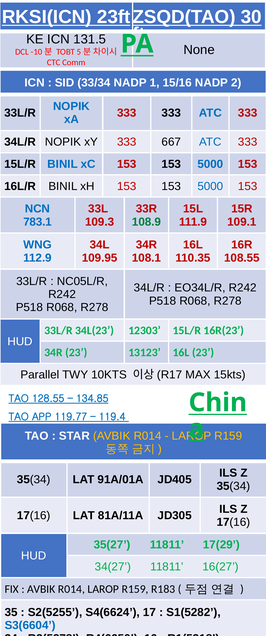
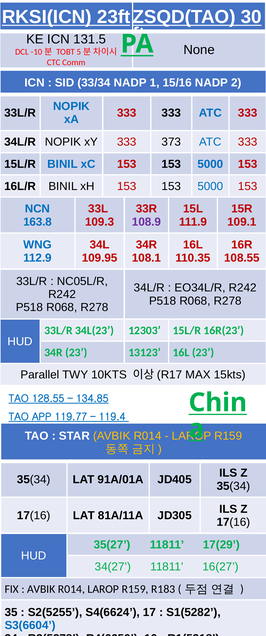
667: 667 -> 373
783.1: 783.1 -> 163.8
108.9 colour: green -> purple
